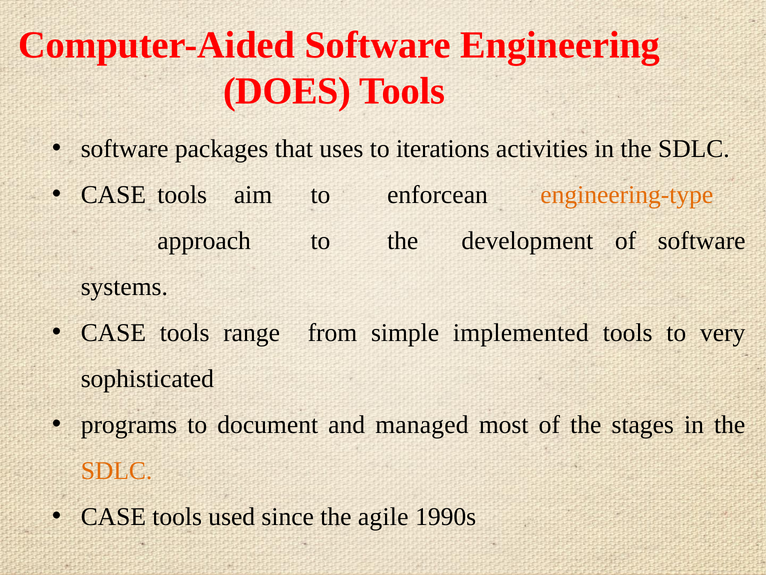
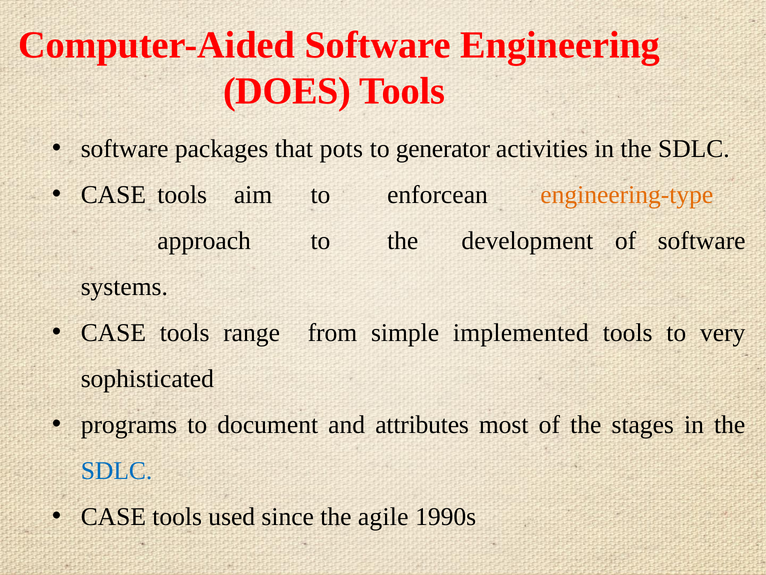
uses: uses -> pots
iterations: iterations -> generator
managed: managed -> attributes
SDLC at (117, 470) colour: orange -> blue
